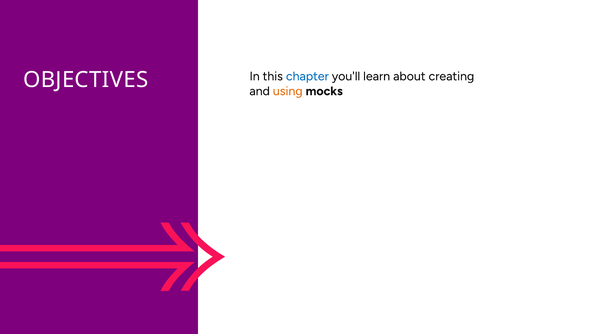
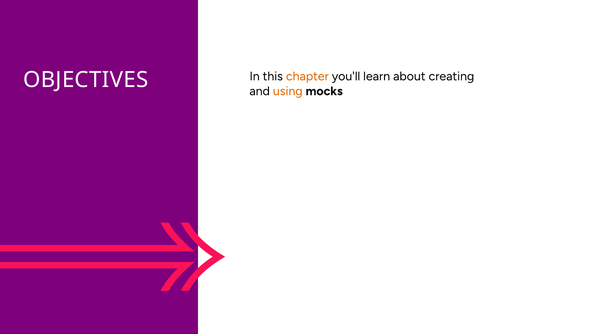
chapter colour: blue -> orange
